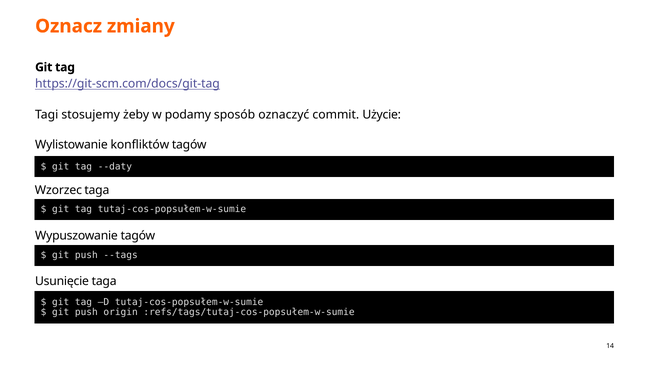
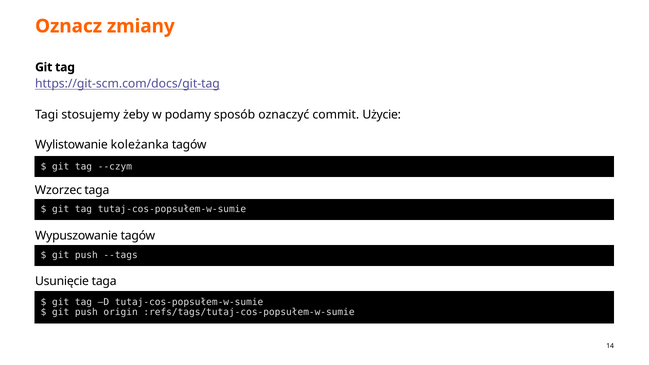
konfliktów: konfliktów -> koleżanka
--daty: --daty -> --czym
